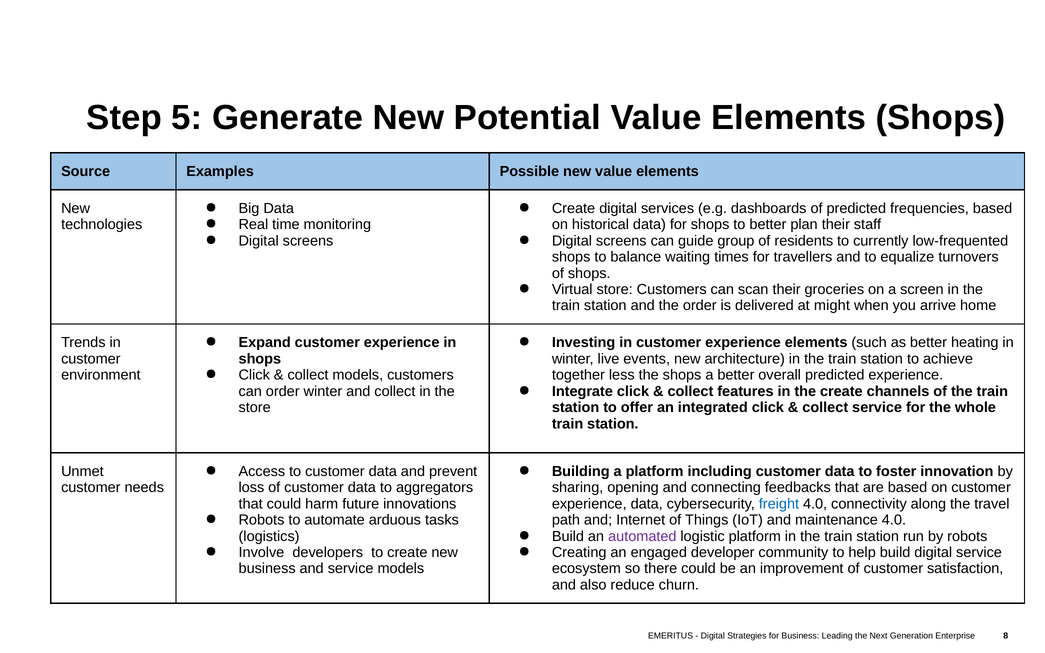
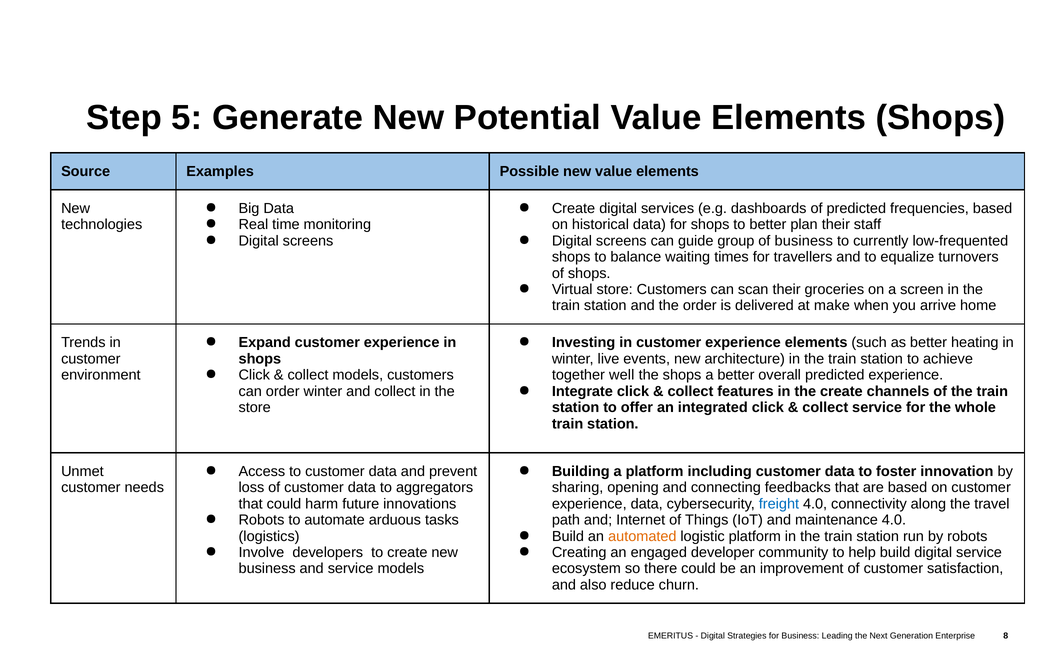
of residents: residents -> business
might: might -> make
less: less -> well
automated colour: purple -> orange
